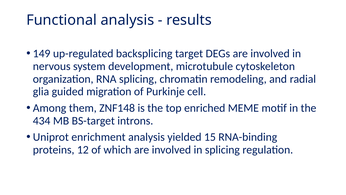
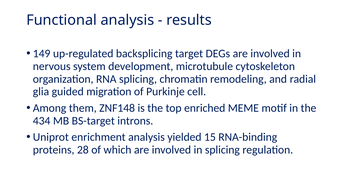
12: 12 -> 28
